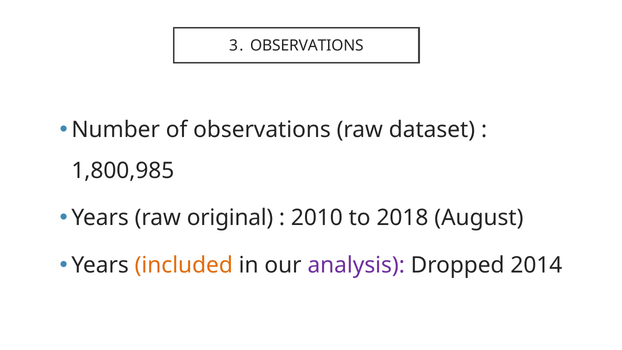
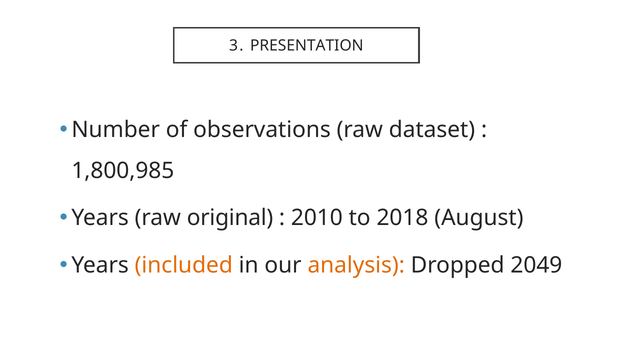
3 OBSERVATIONS: OBSERVATIONS -> PRESENTATION
analysis colour: purple -> orange
2014: 2014 -> 2049
